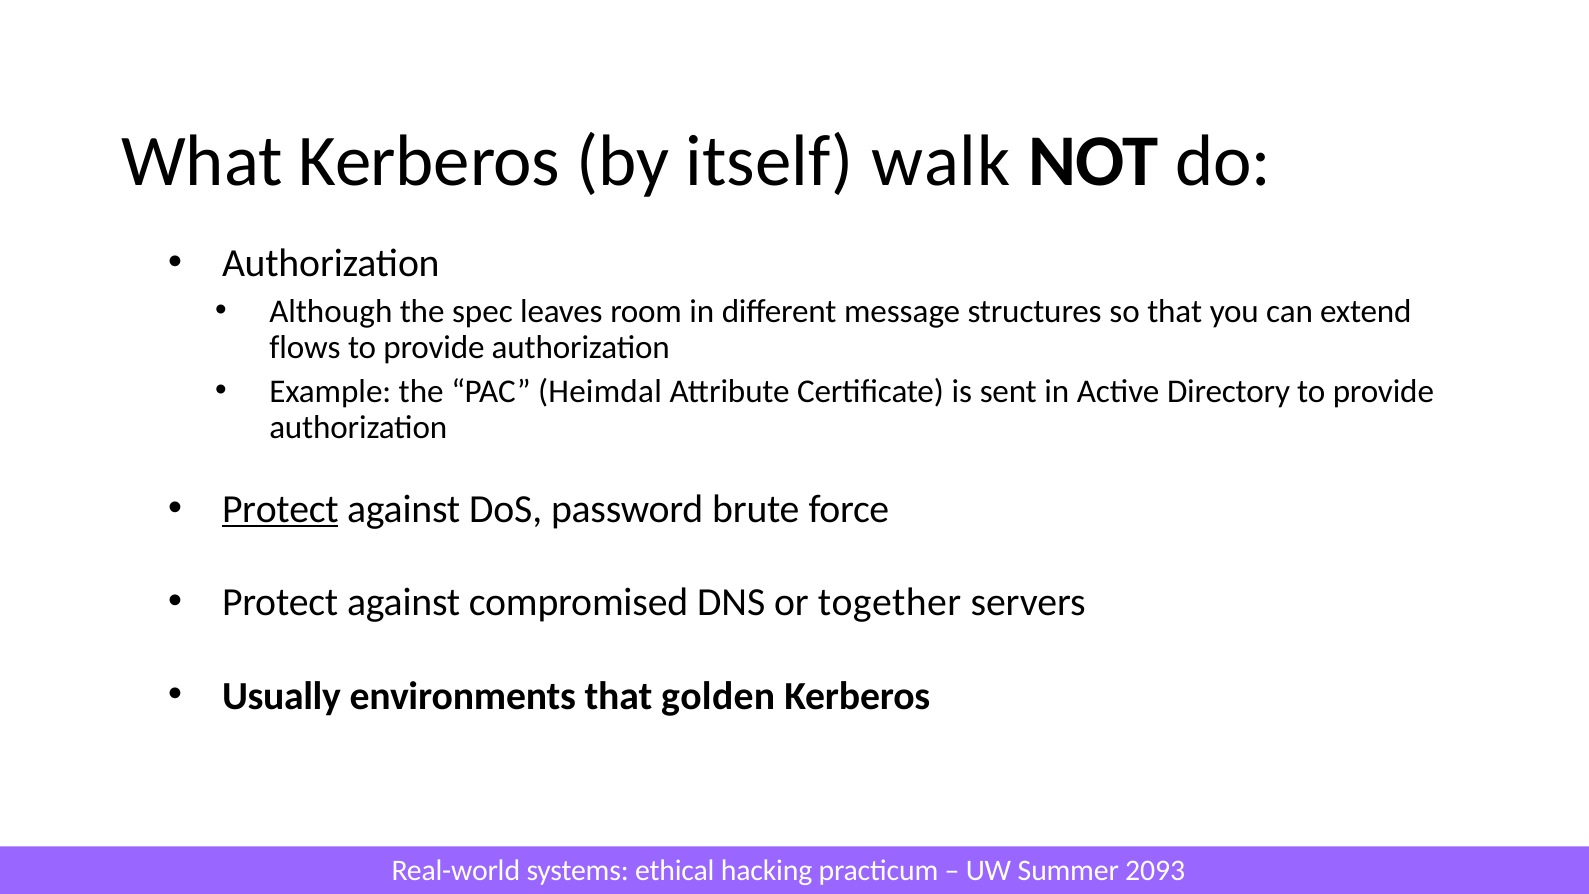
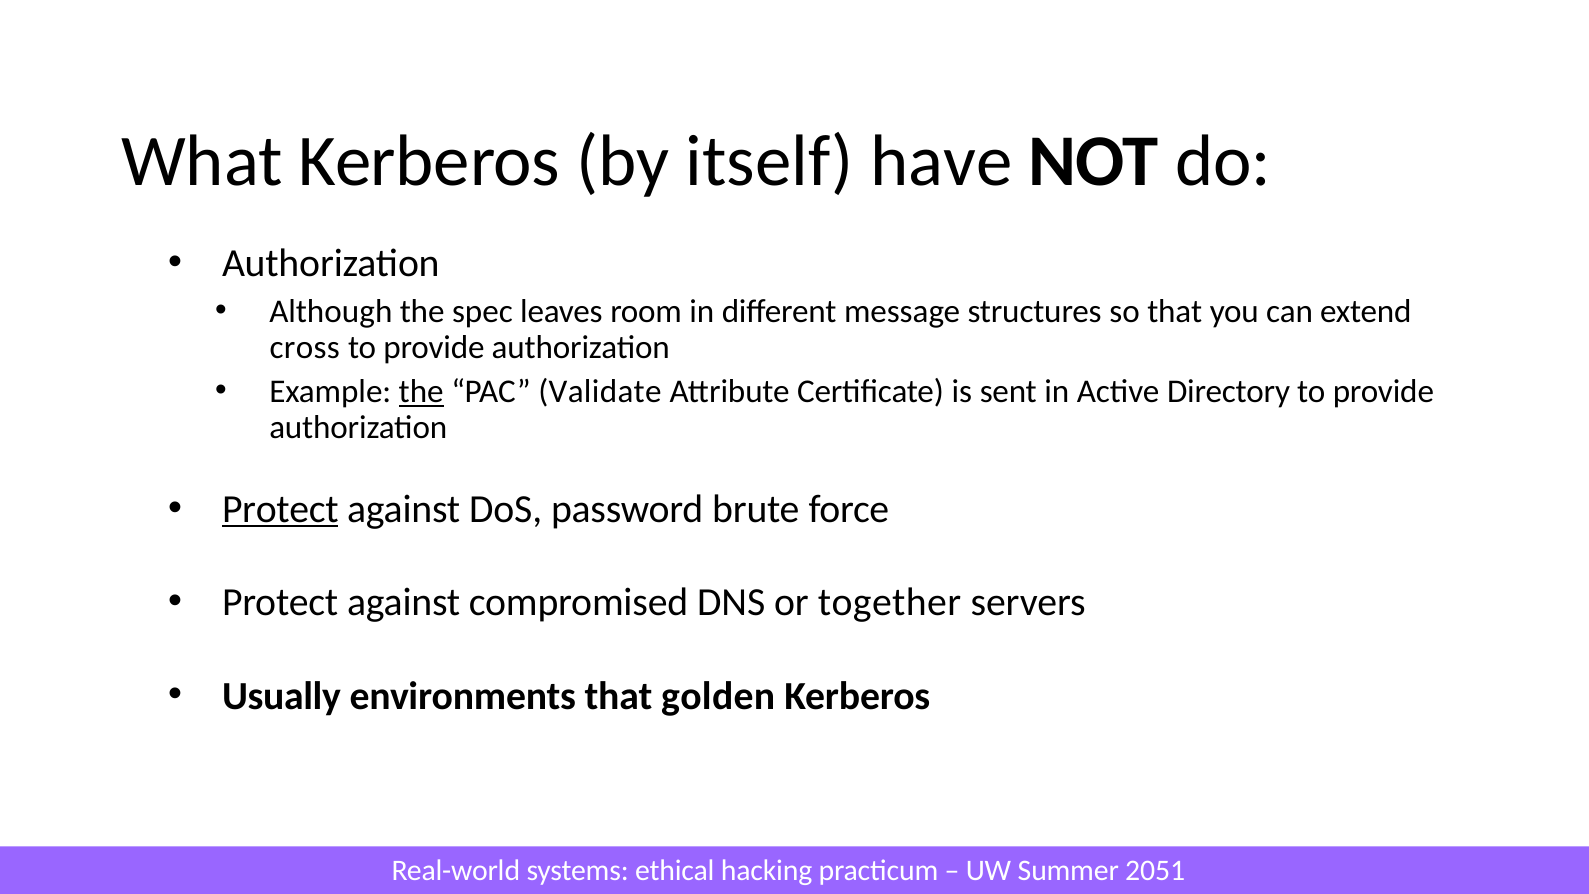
walk: walk -> have
flows: flows -> cross
the at (421, 391) underline: none -> present
Heimdal: Heimdal -> Validate
2093: 2093 -> 2051
